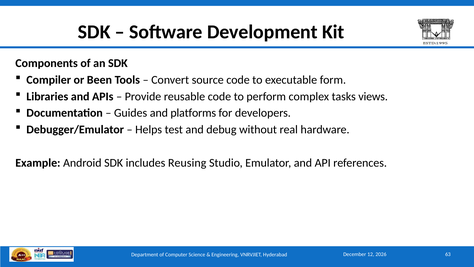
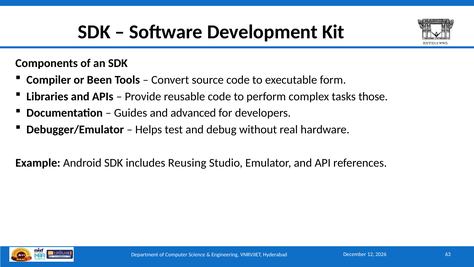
views: views -> those
platforms: platforms -> advanced
